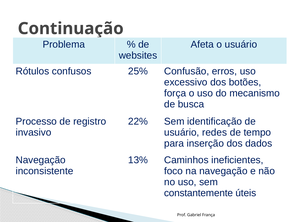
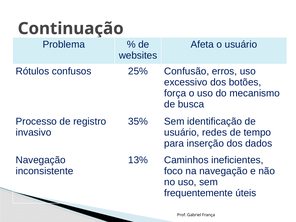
22%: 22% -> 35%
constantemente: constantemente -> frequentemente
